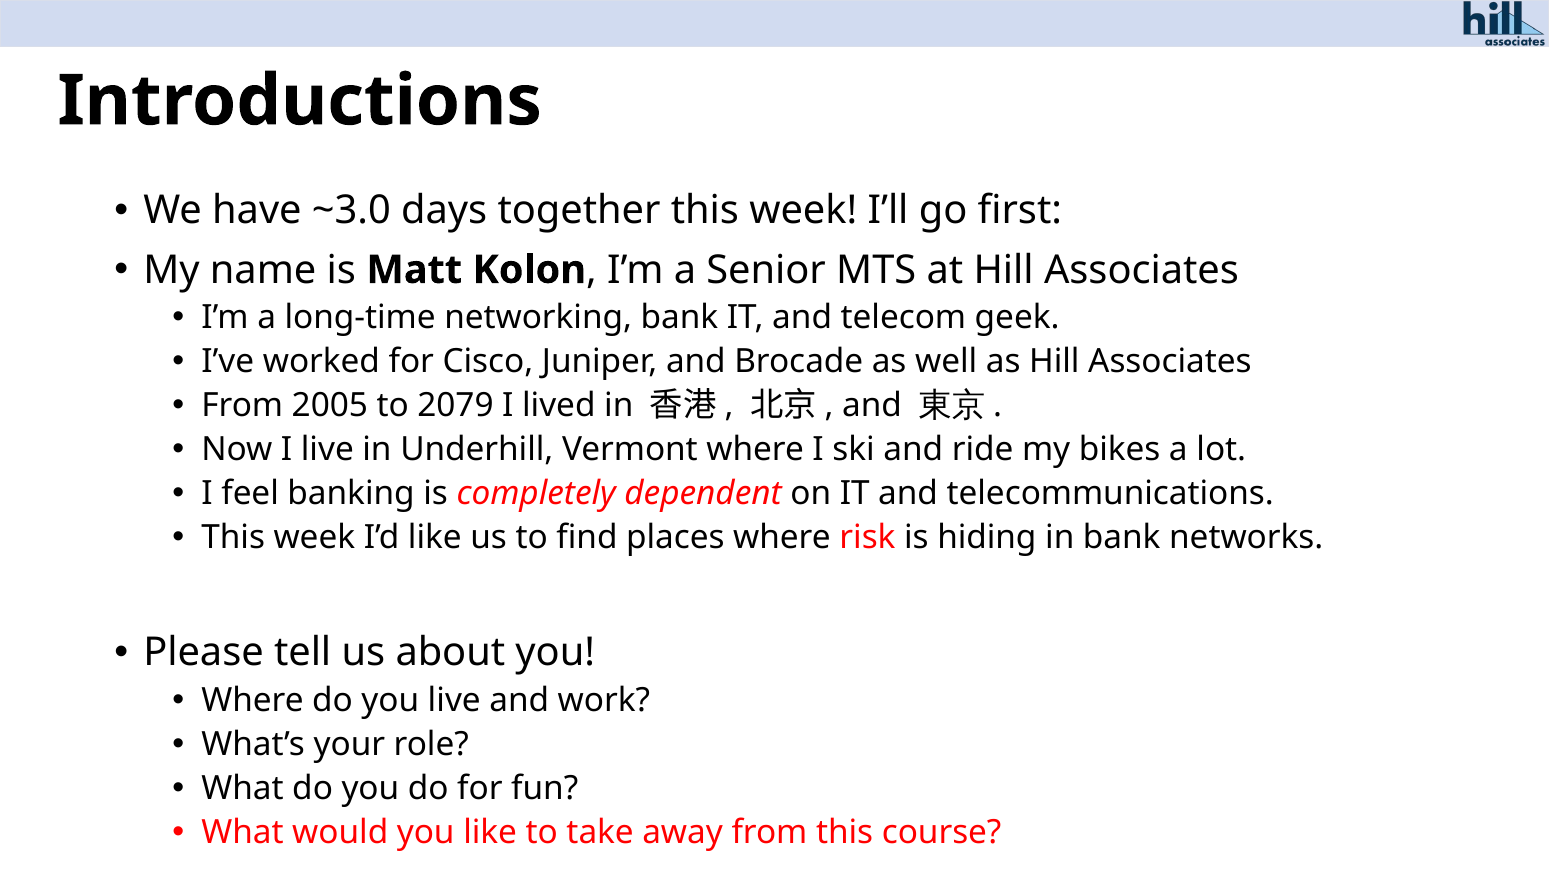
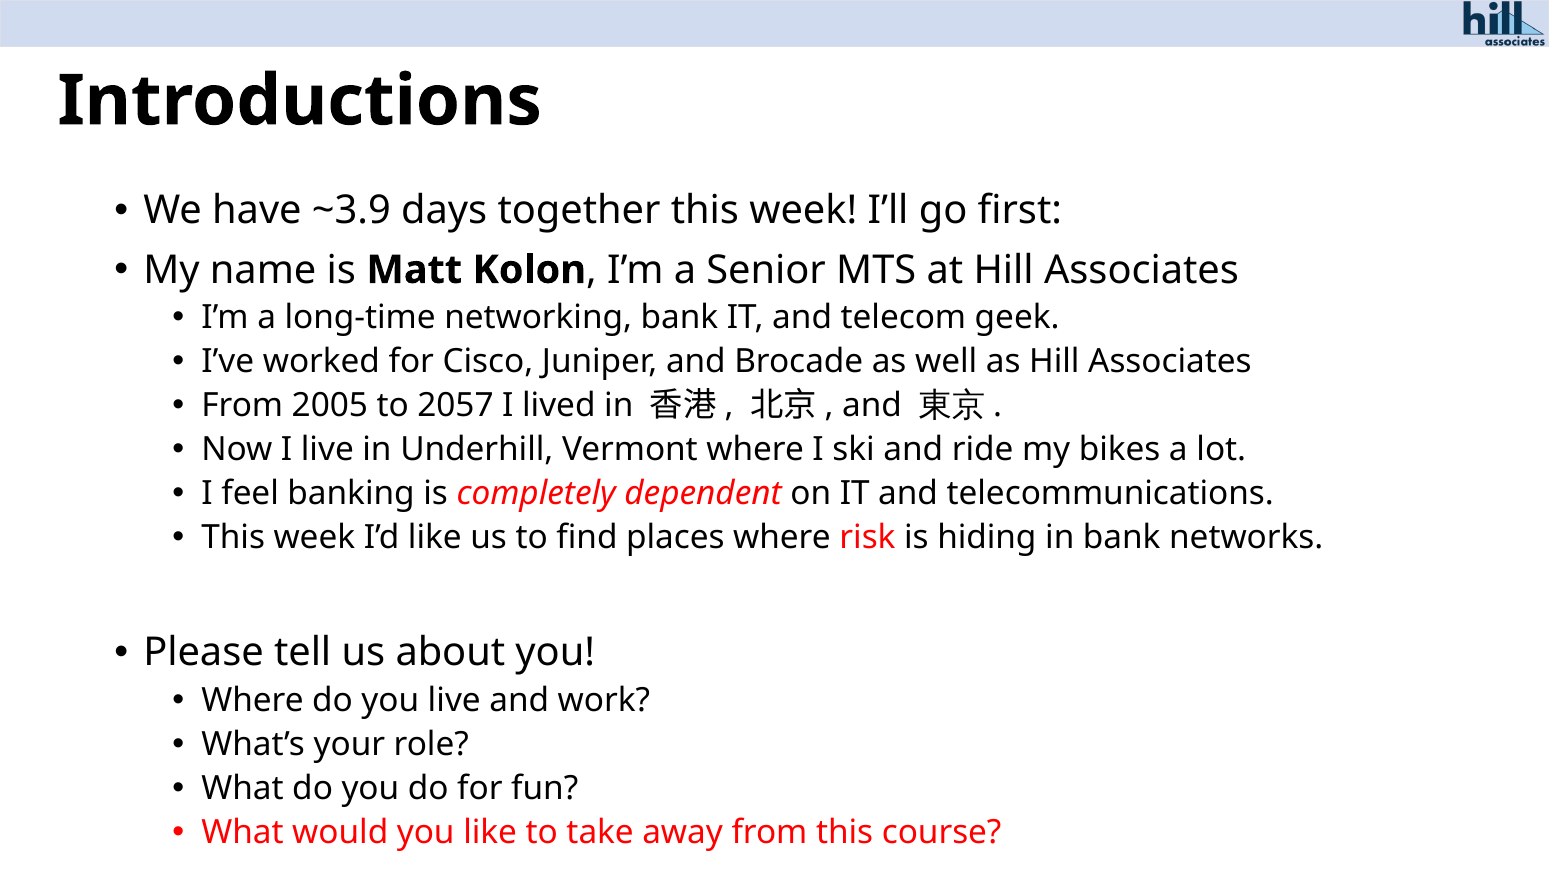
~3.0: ~3.0 -> ~3.9
2079: 2079 -> 2057
